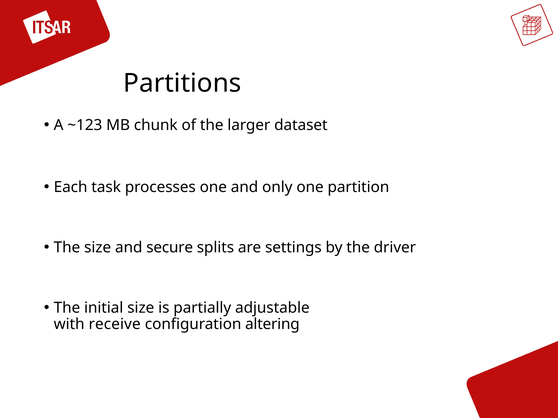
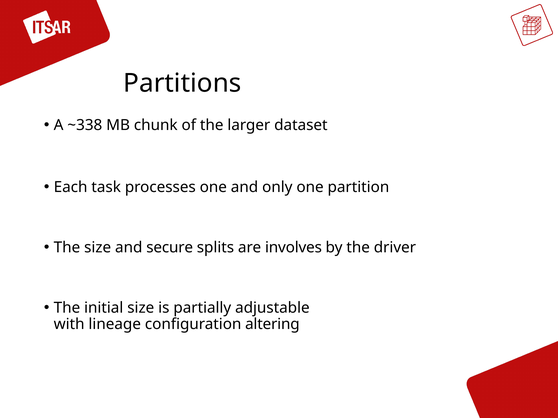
~123: ~123 -> ~338
settings: settings -> involves
receive: receive -> lineage
